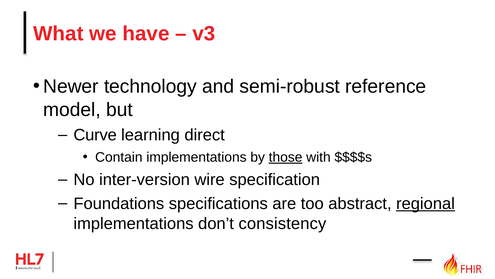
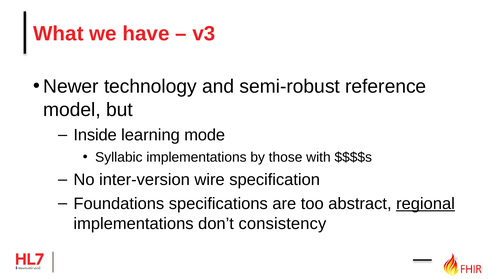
Curve: Curve -> Inside
direct: direct -> mode
Contain: Contain -> Syllabic
those underline: present -> none
